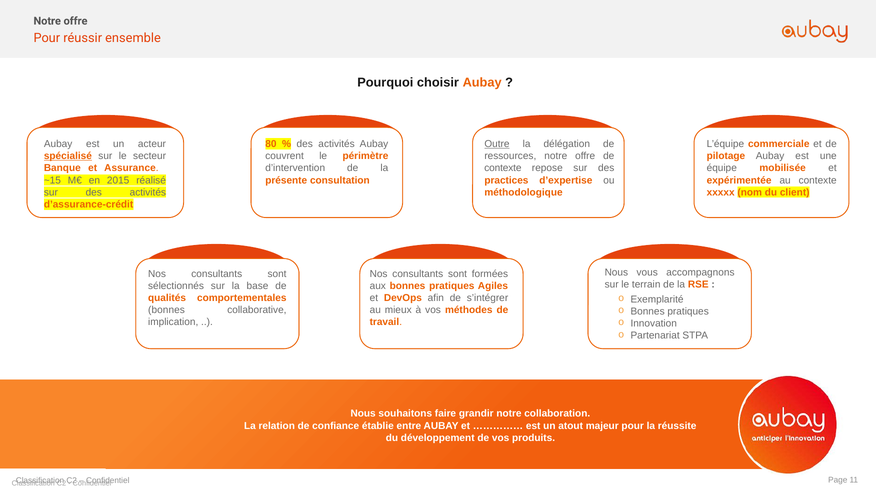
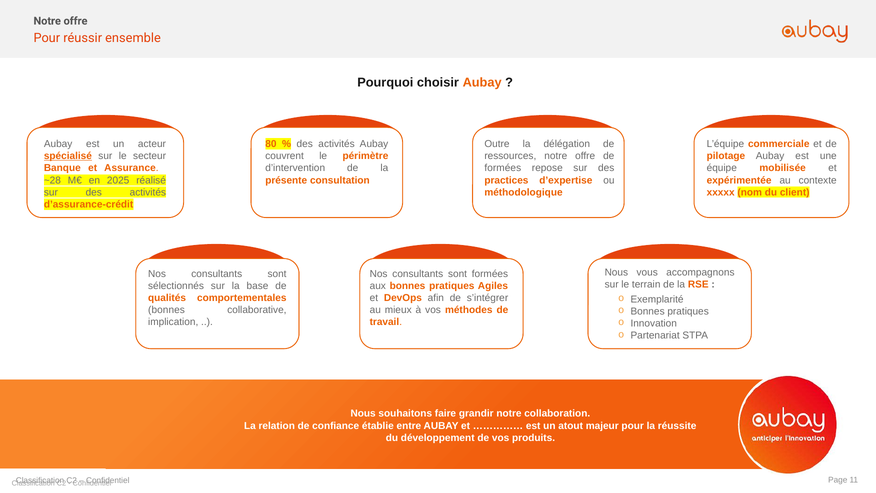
Outre underline: present -> none
contexte at (503, 168): contexte -> formées
~15: ~15 -> ~28
2015: 2015 -> 2025
